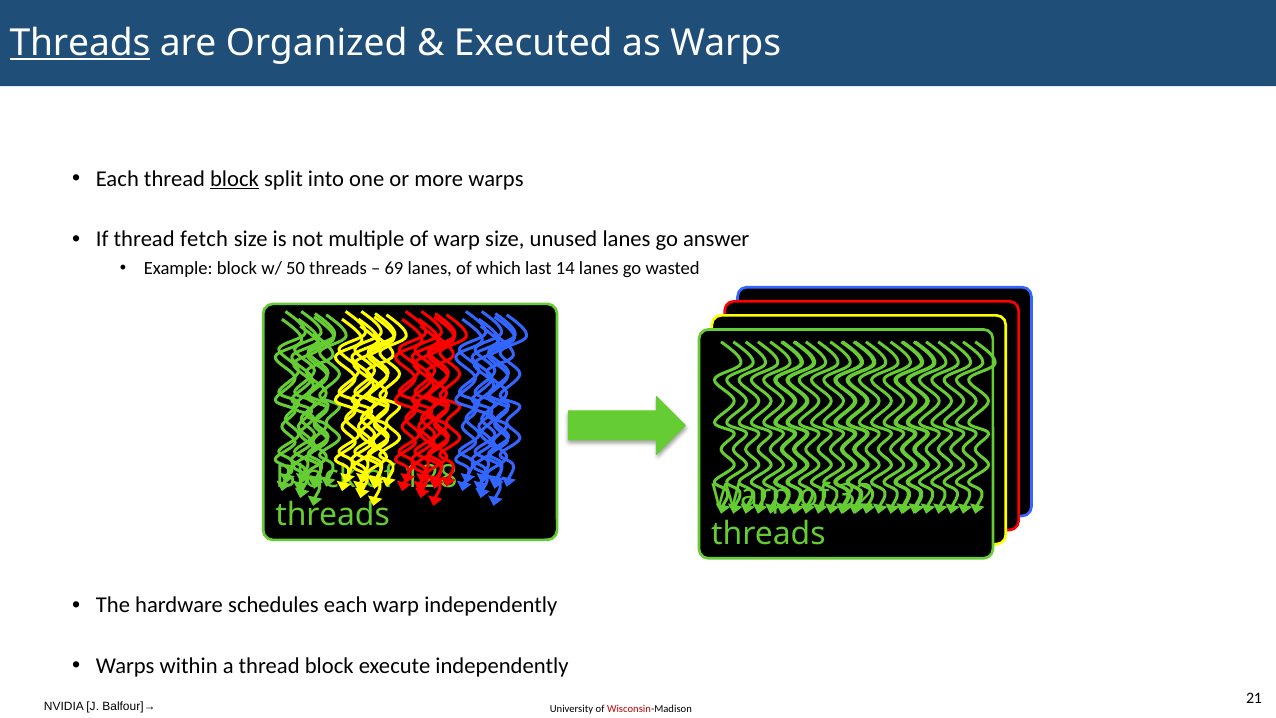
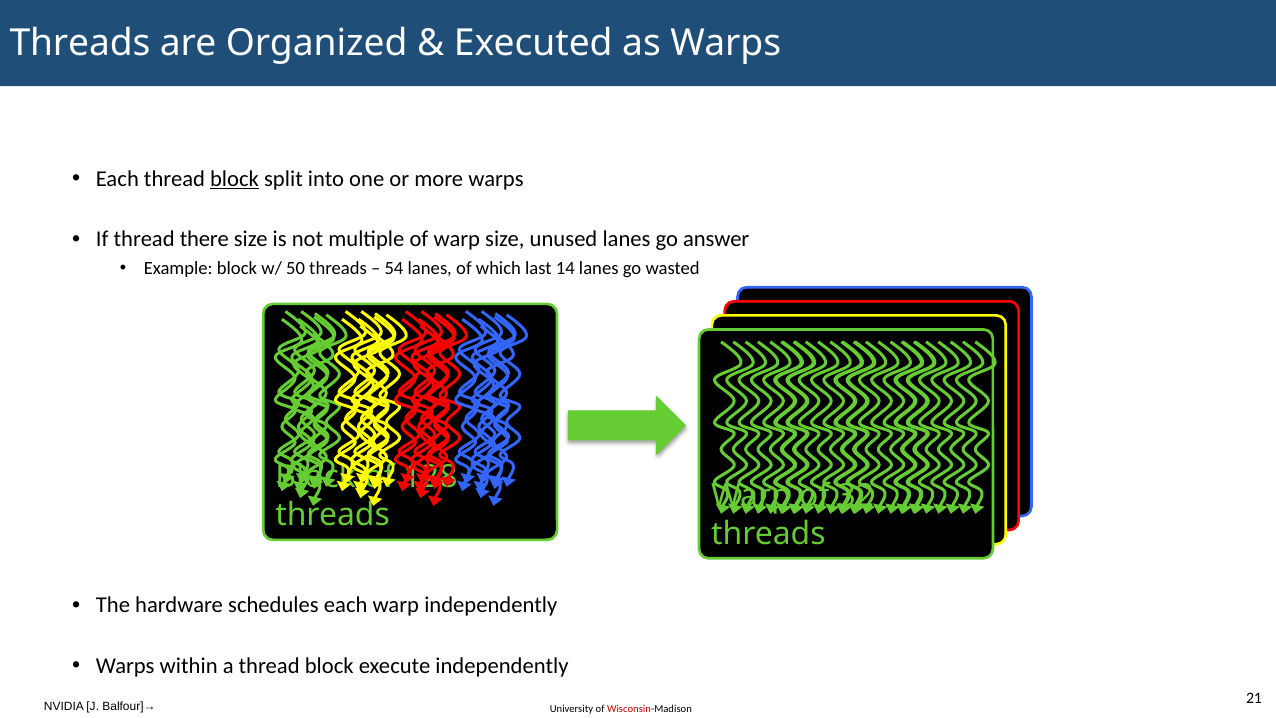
Threads at (80, 43) underline: present -> none
fetch: fetch -> there
69: 69 -> 54
